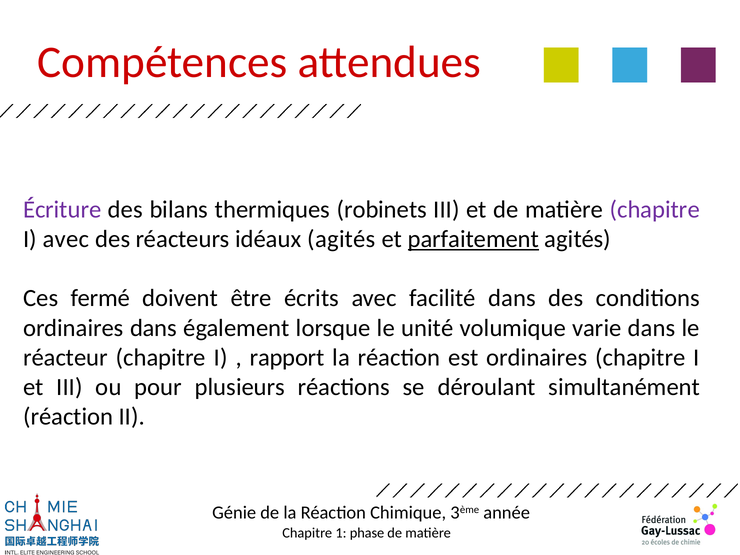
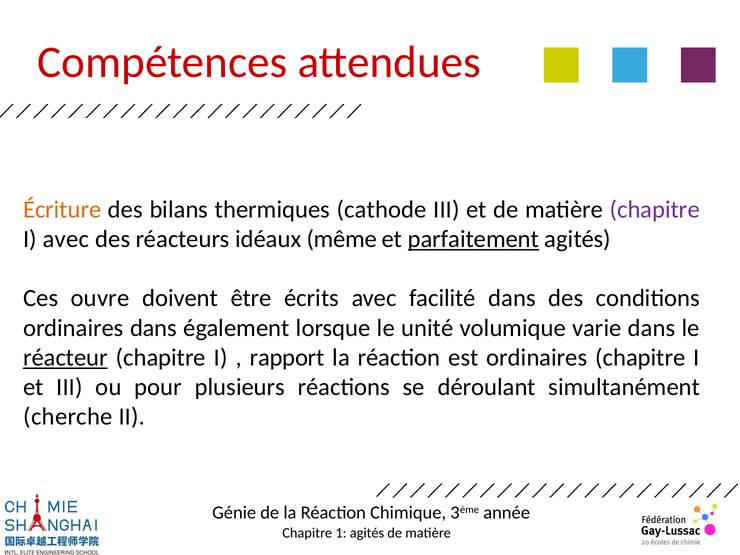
Écriture colour: purple -> orange
robinets: robinets -> cathode
idéaux agités: agités -> même
fermé: fermé -> ouvre
réacteur underline: none -> present
réaction at (68, 417): réaction -> cherche
phase at (367, 533): phase -> agités
